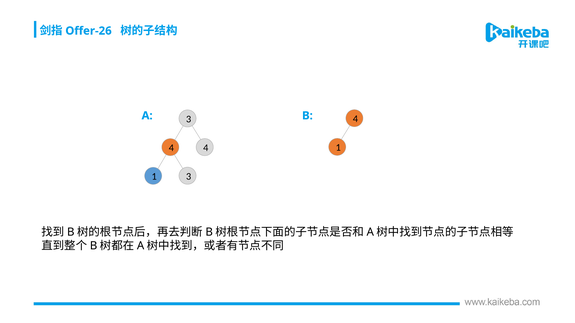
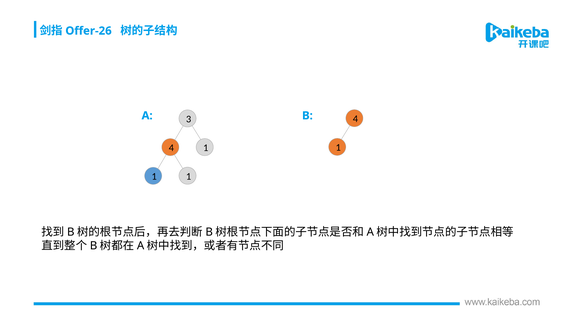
4 at (206, 148): 4 -> 1
3 at (189, 177): 3 -> 1
